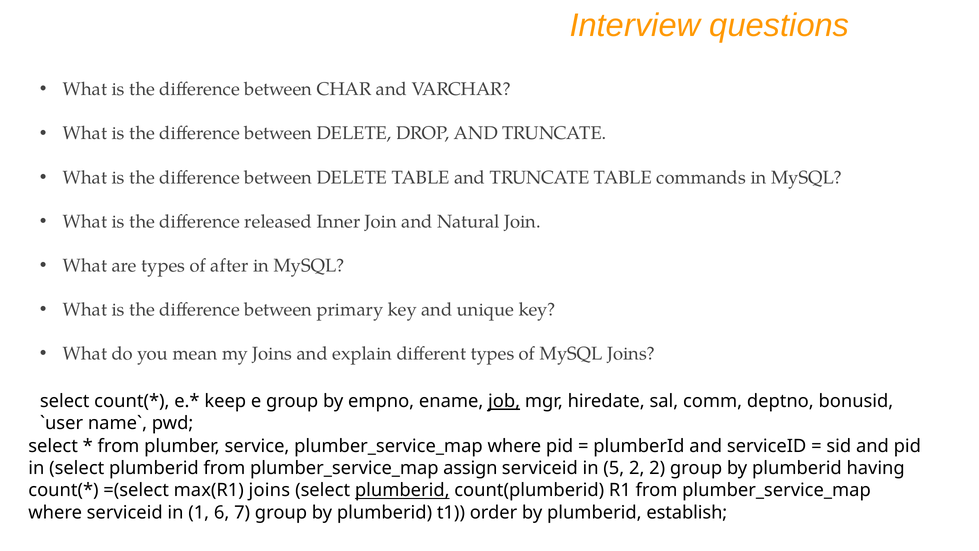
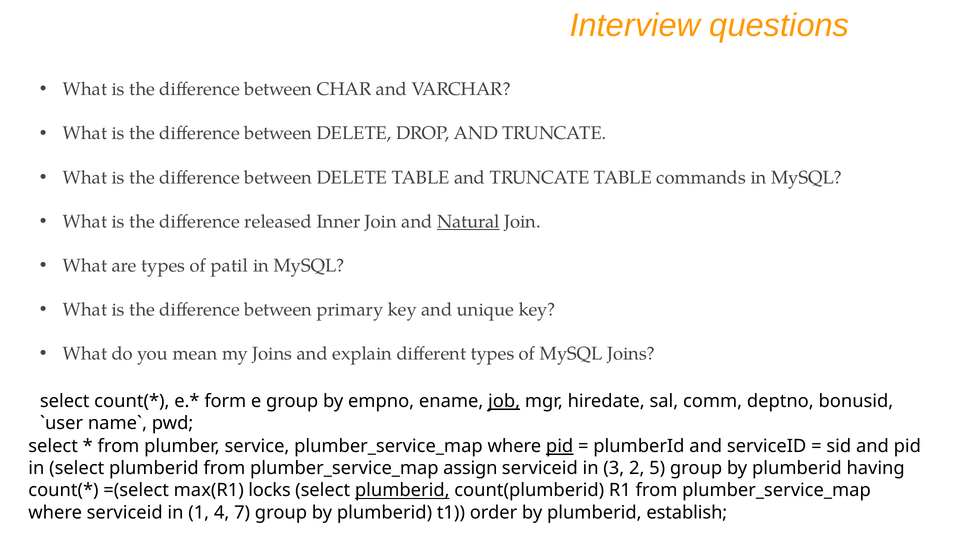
Natural underline: none -> present
after: after -> patil
keep: keep -> form
pid at (560, 446) underline: none -> present
5: 5 -> 3
2 2: 2 -> 5
max(R1 joins: joins -> locks
6: 6 -> 4
